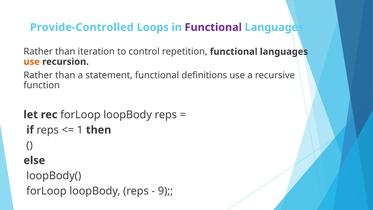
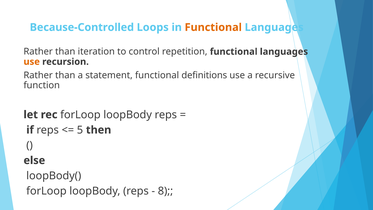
Provide-Controlled: Provide-Controlled -> Because-Controlled
Functional at (213, 27) colour: purple -> orange
1: 1 -> 5
9: 9 -> 8
